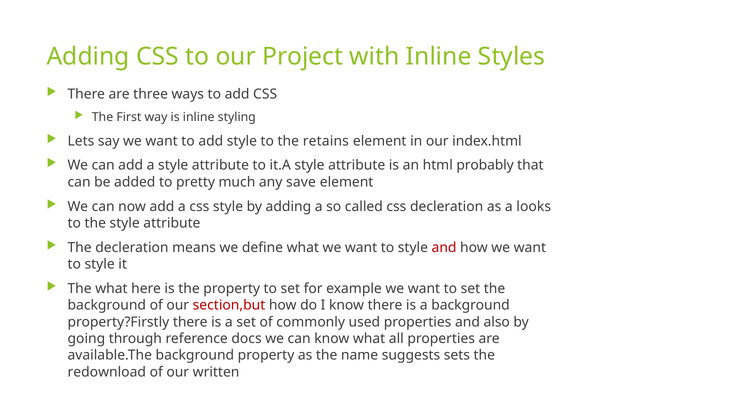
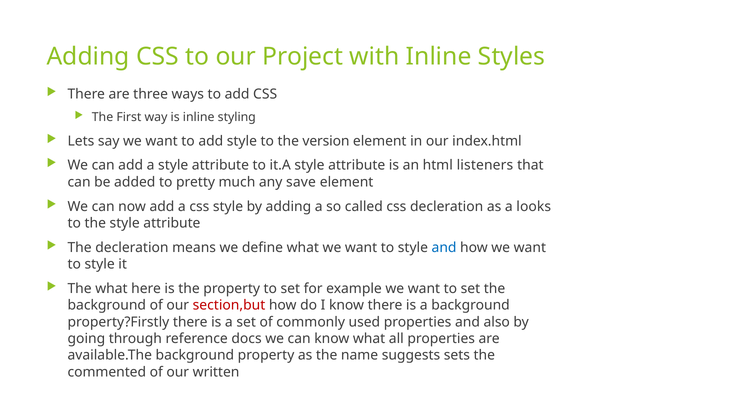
retains: retains -> version
probably: probably -> listeners
and at (444, 247) colour: red -> blue
redownload: redownload -> commented
